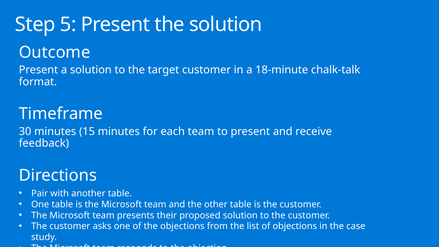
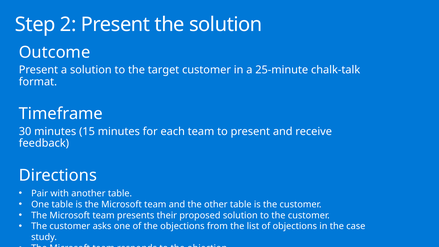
5: 5 -> 2
18-minute: 18-minute -> 25-minute
